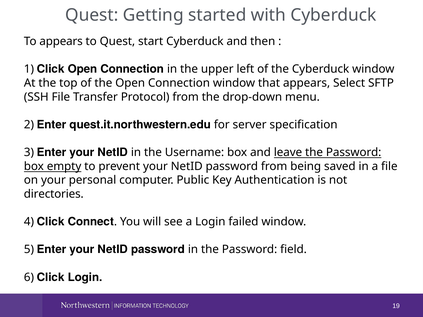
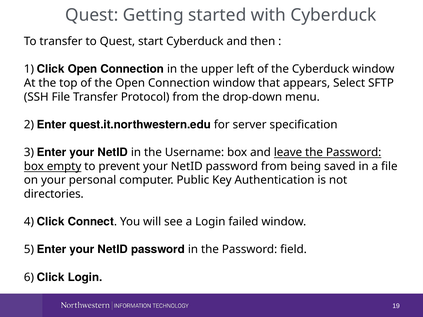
To appears: appears -> transfer
